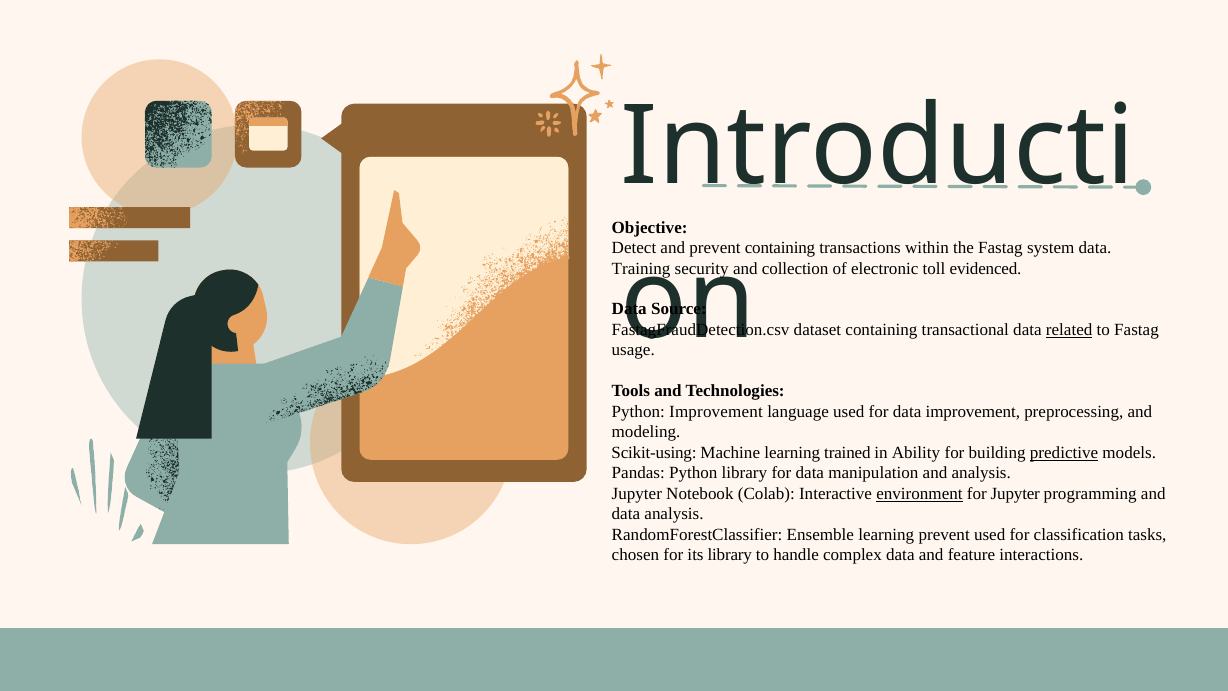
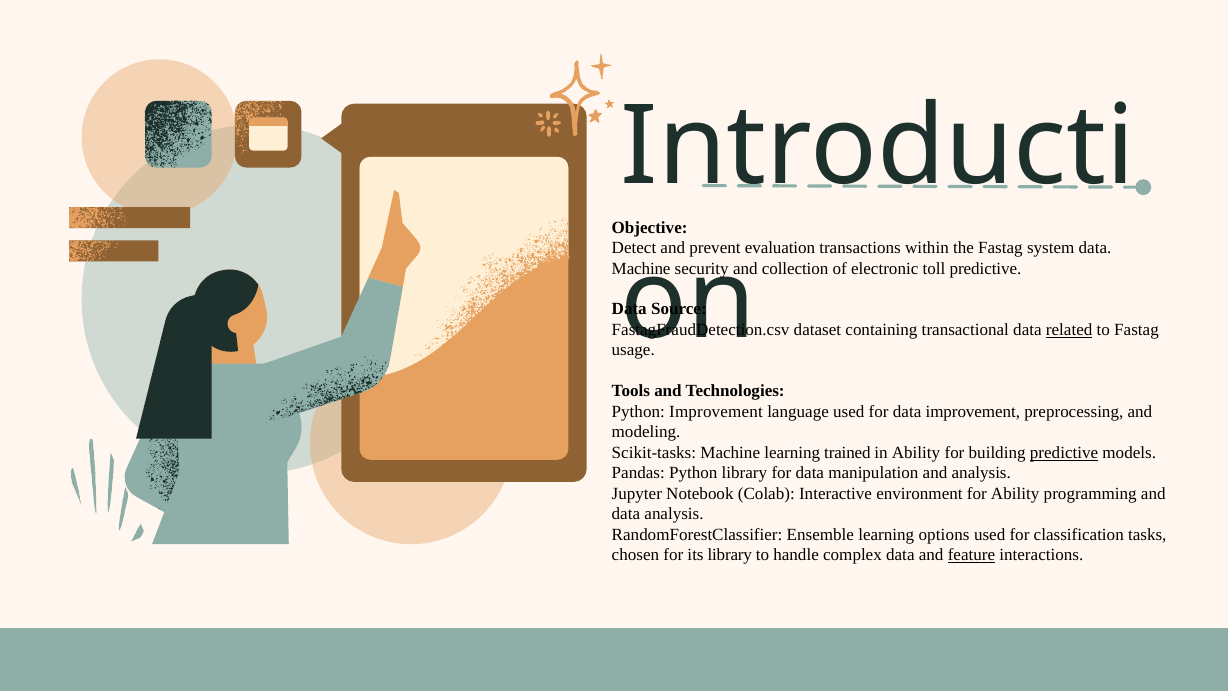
prevent containing: containing -> evaluation
Training at (641, 268): Training -> Machine
toll evidenced: evidenced -> predictive
Scikit-using: Scikit-using -> Scikit-tasks
environment underline: present -> none
for Jupyter: Jupyter -> Ability
learning prevent: prevent -> options
feature underline: none -> present
